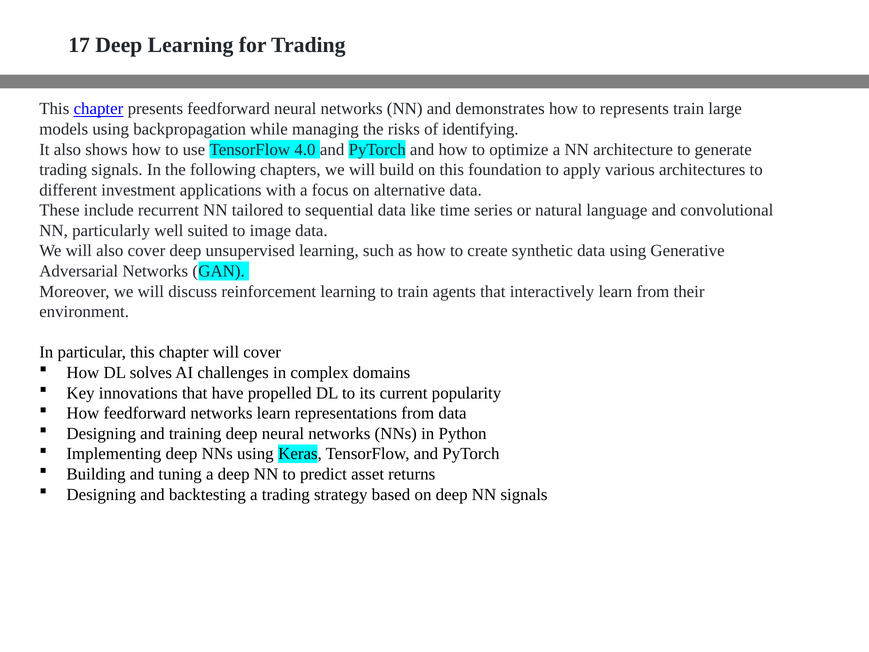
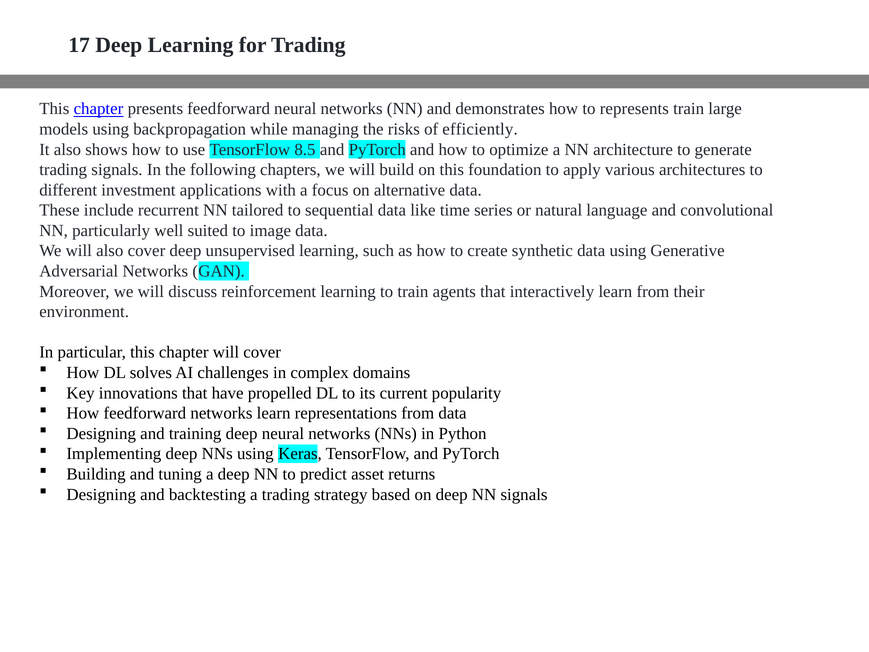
identifying: identifying -> efficiently
4.0: 4.0 -> 8.5
